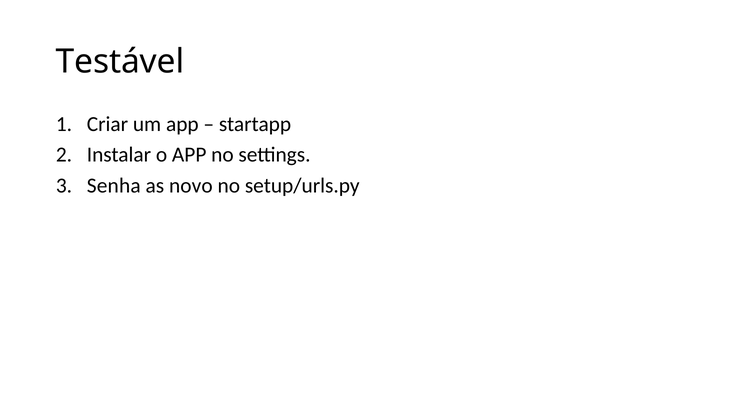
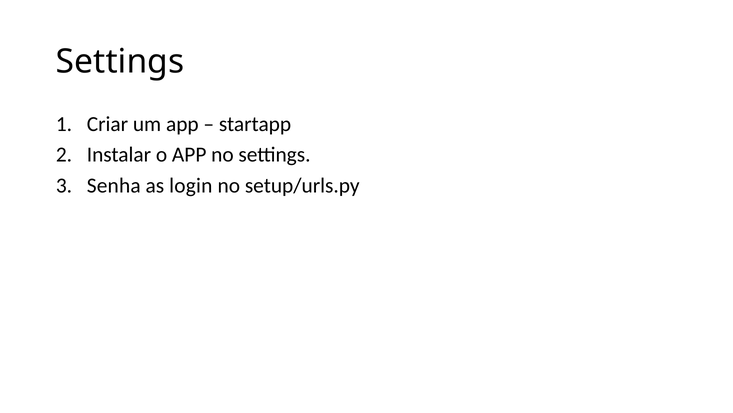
Testável at (120, 62): Testável -> Settings
novo: novo -> login
